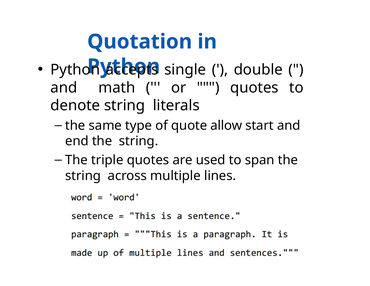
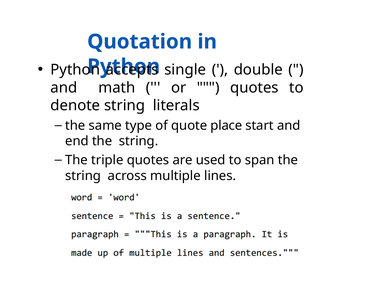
allow: allow -> place
